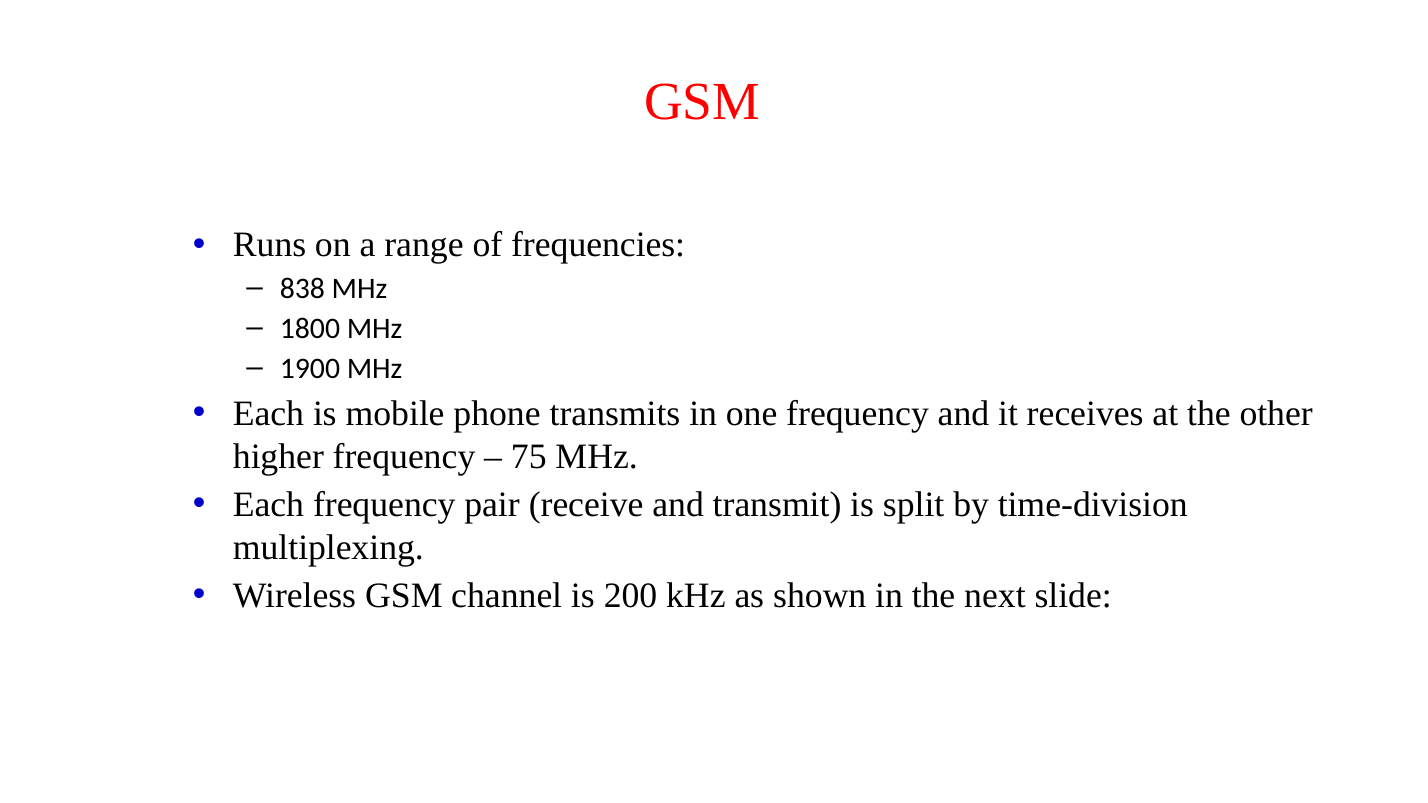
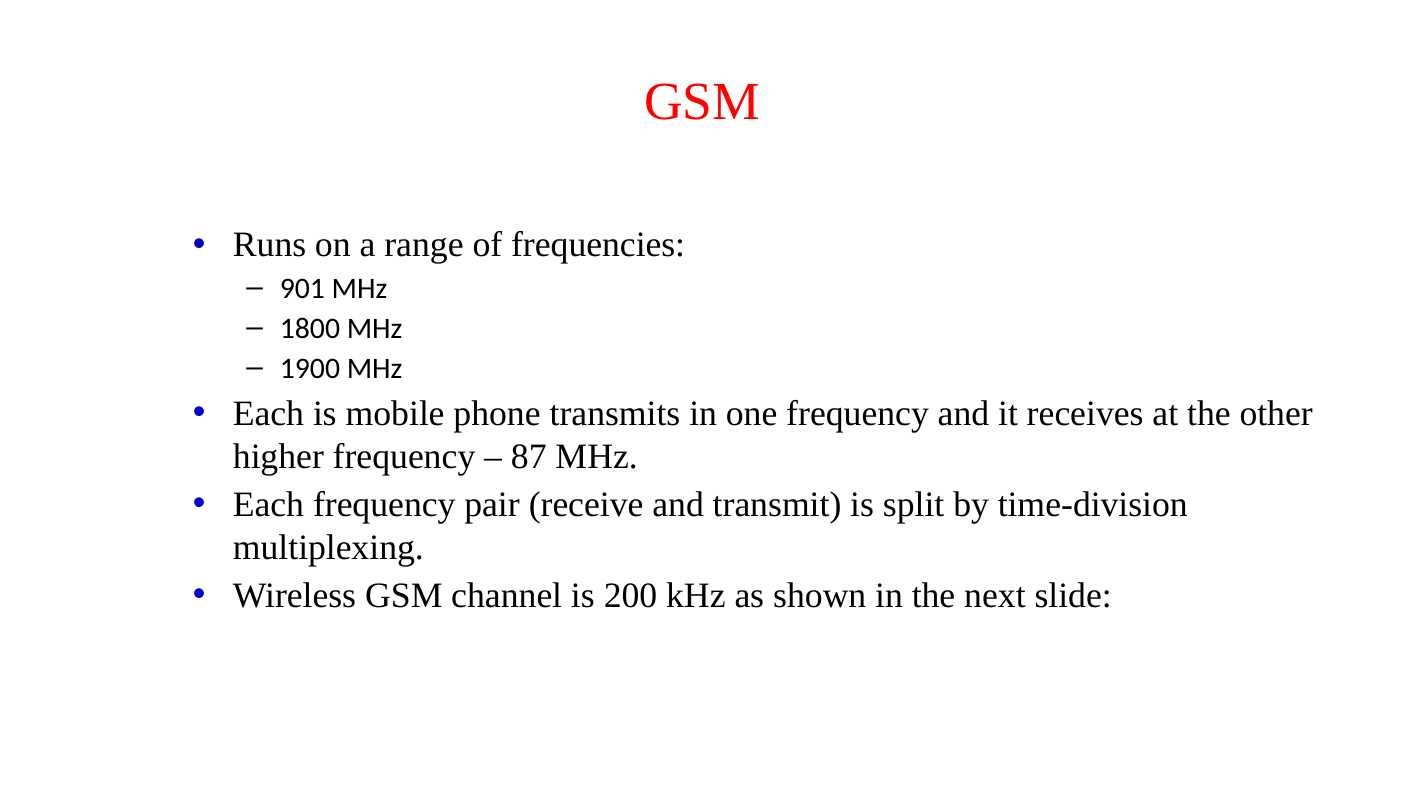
838: 838 -> 901
75: 75 -> 87
